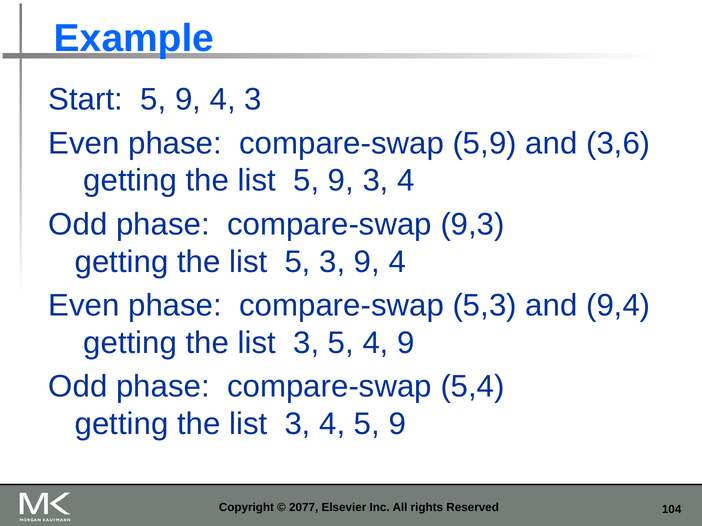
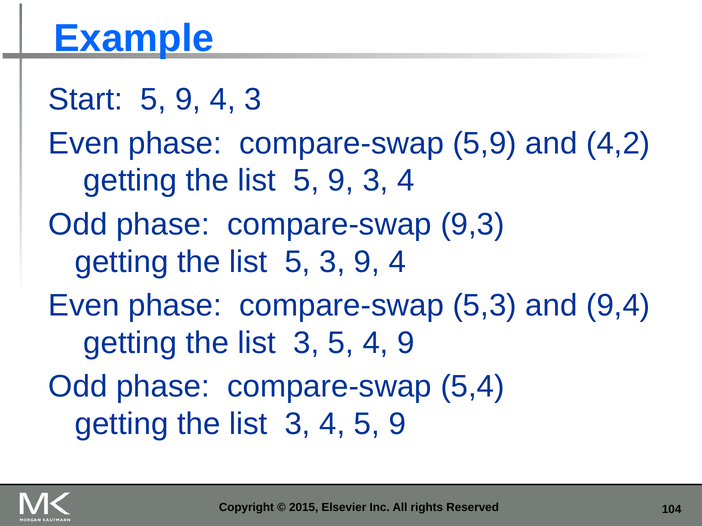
3,6: 3,6 -> 4,2
2077: 2077 -> 2015
